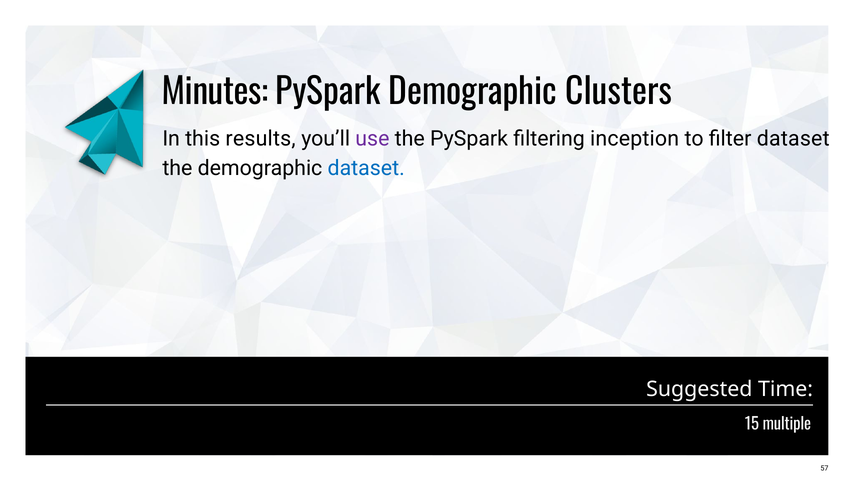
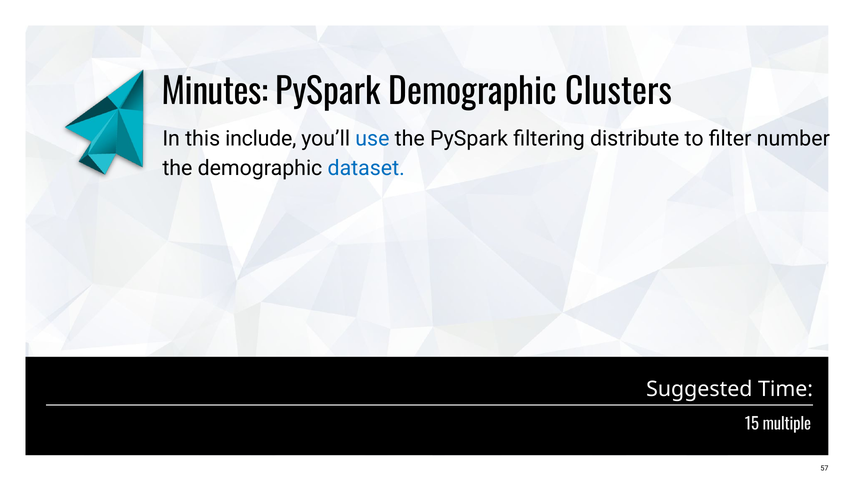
results: results -> include
use colour: purple -> blue
inception: inception -> distribute
filter dataset: dataset -> number
